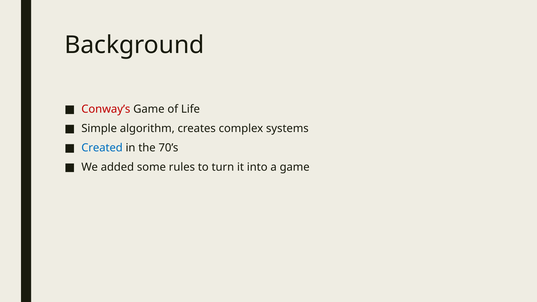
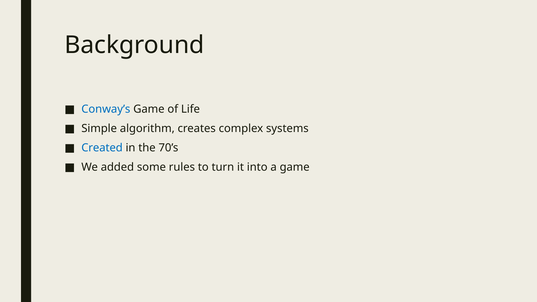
Conway’s colour: red -> blue
